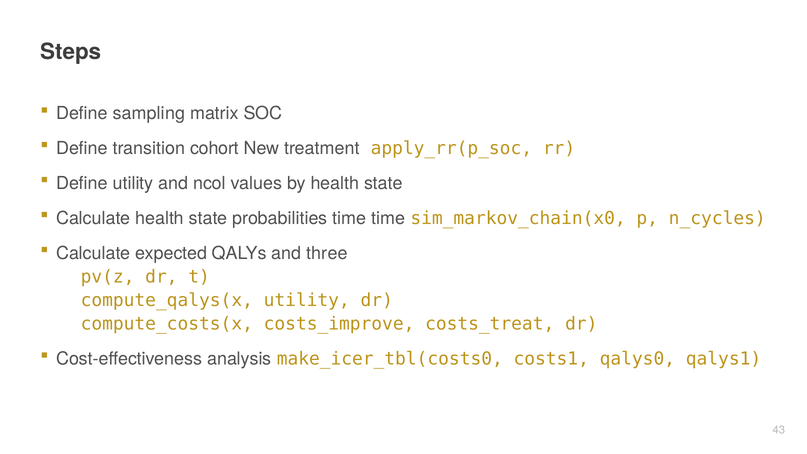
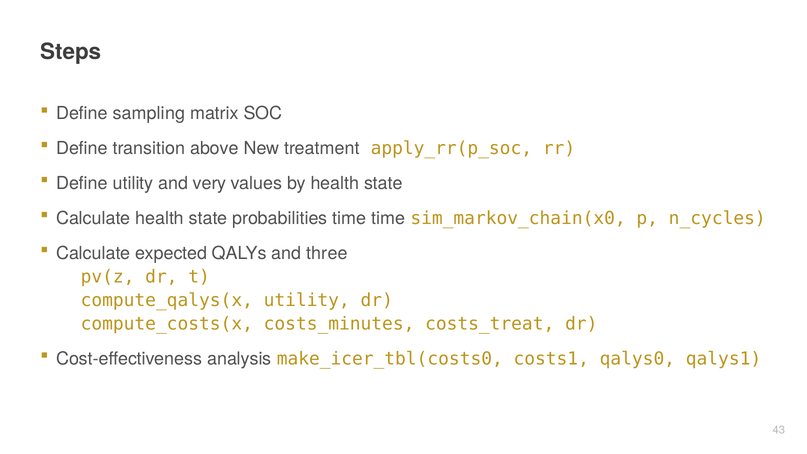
cohort: cohort -> above
ncol: ncol -> very
costs_improve: costs_improve -> costs_minutes
